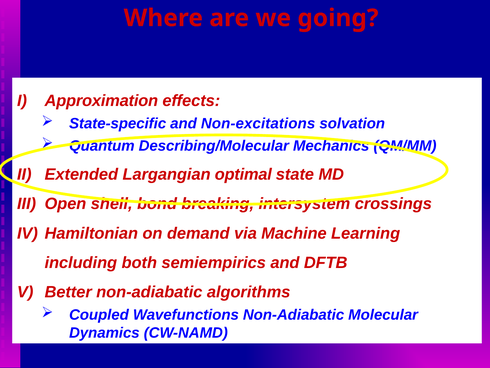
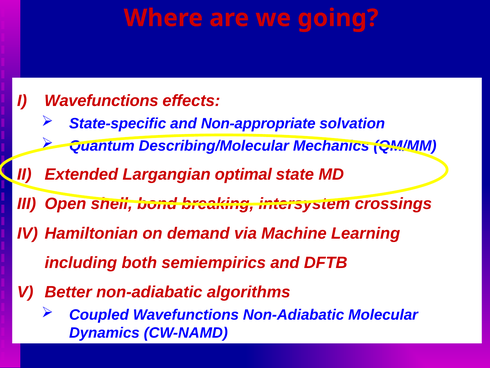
Approximation at (101, 101): Approximation -> Wavefunctions
Non-excitations: Non-excitations -> Non-appropriate
